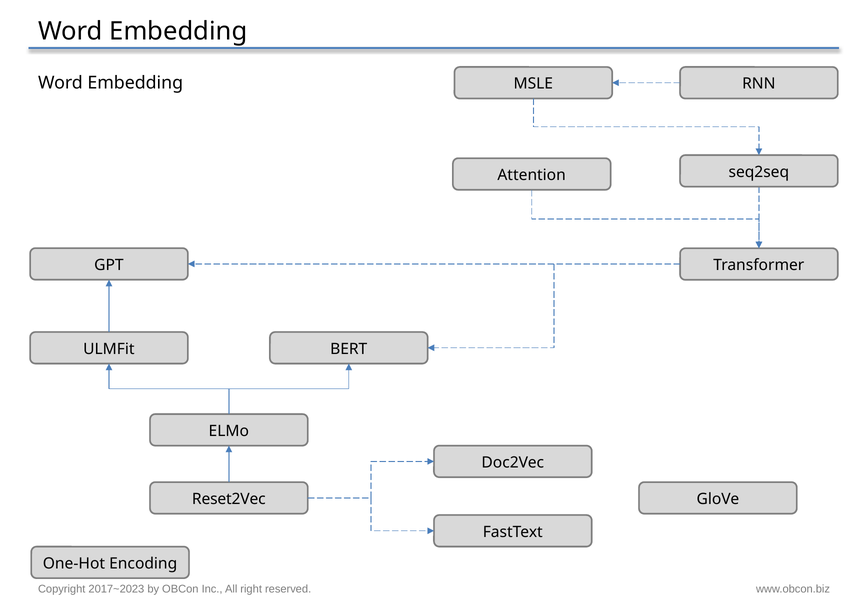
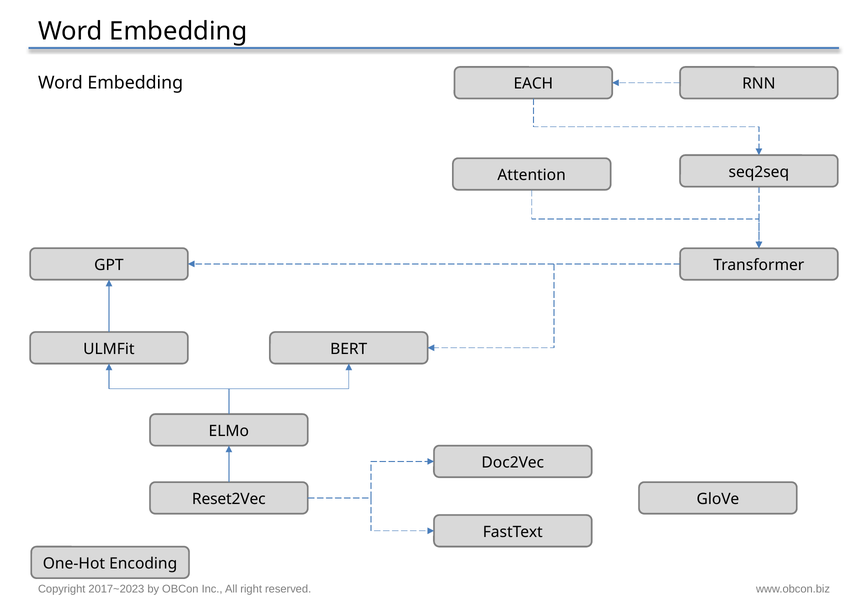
MSLE: MSLE -> EACH
